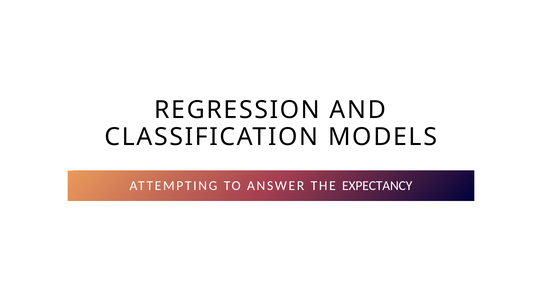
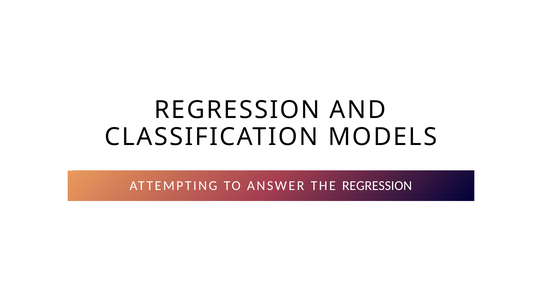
THE EXPECTANCY: EXPECTANCY -> REGRESSION
